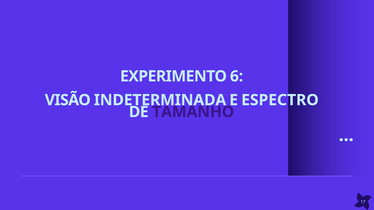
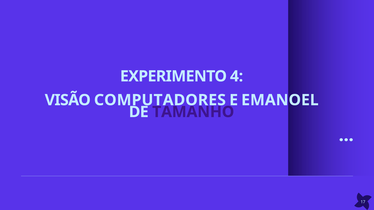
6: 6 -> 4
INDETERMINADA: INDETERMINADA -> COMPUTADORES
ESPECTRO: ESPECTRO -> EMANOEL
